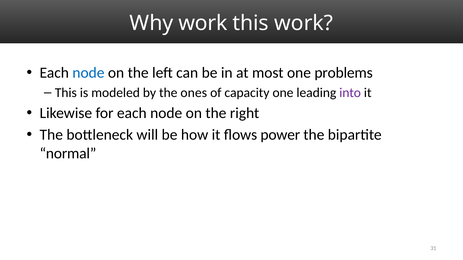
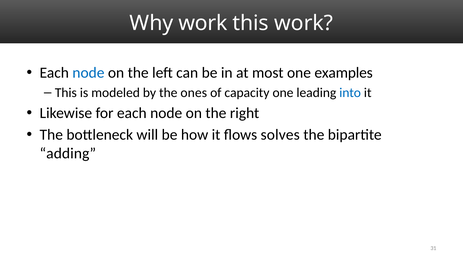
problems: problems -> examples
into colour: purple -> blue
power: power -> solves
normal: normal -> adding
